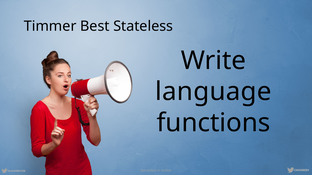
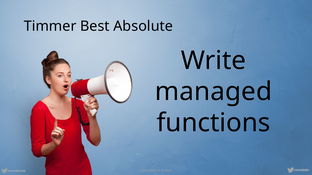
Stateless: Stateless -> Absolute
language: language -> managed
